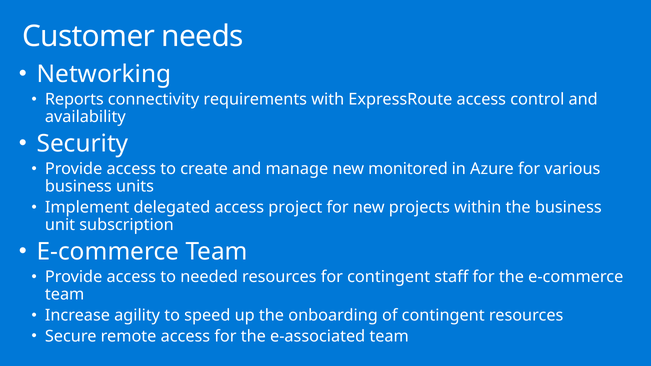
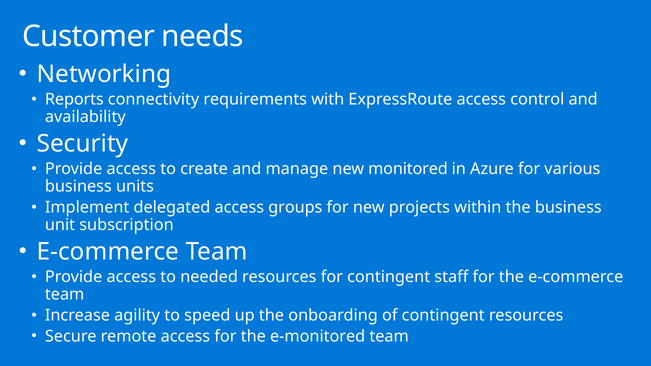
project: project -> groups
e-associated: e-associated -> e-monitored
